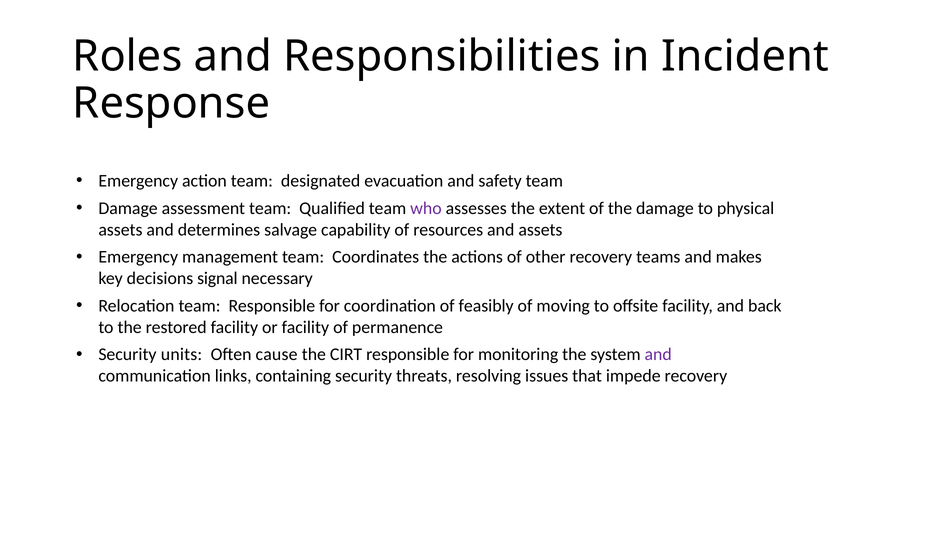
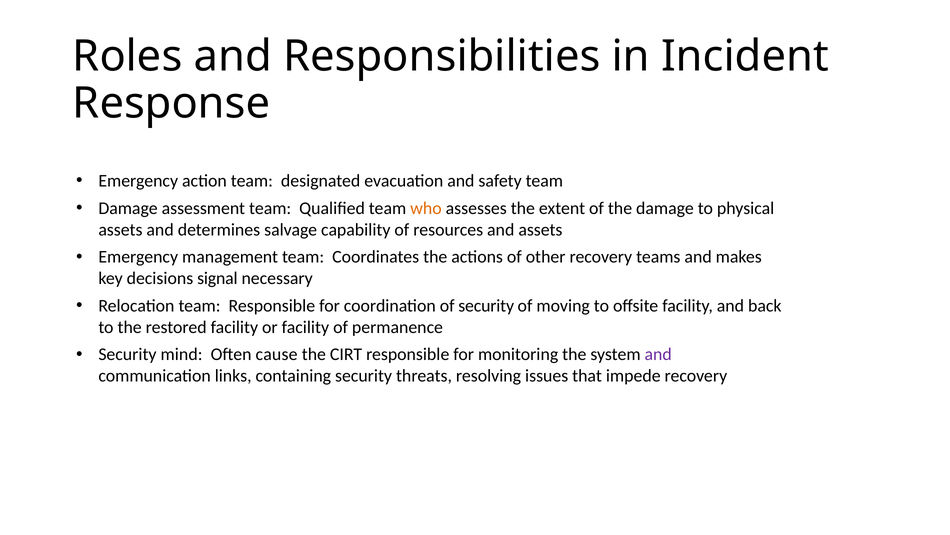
who colour: purple -> orange
of feasibly: feasibly -> security
units: units -> mind
